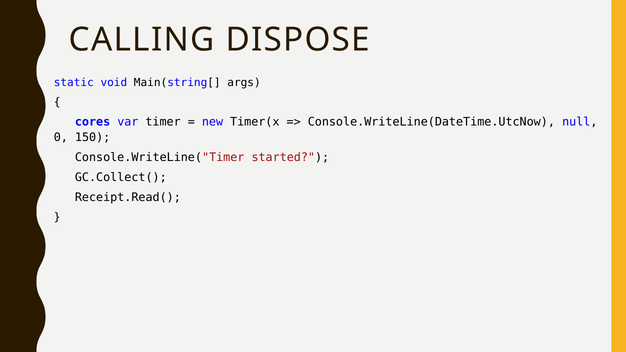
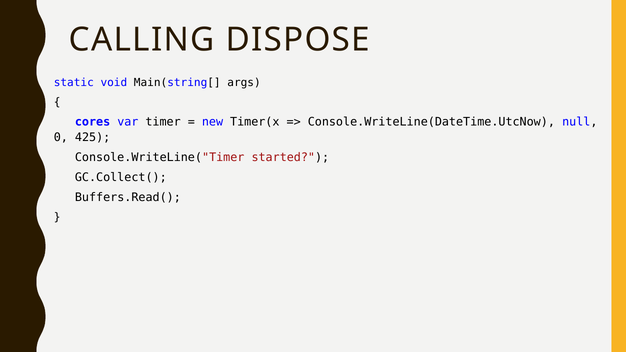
150: 150 -> 425
Receipt.Read(: Receipt.Read( -> Buffers.Read(
